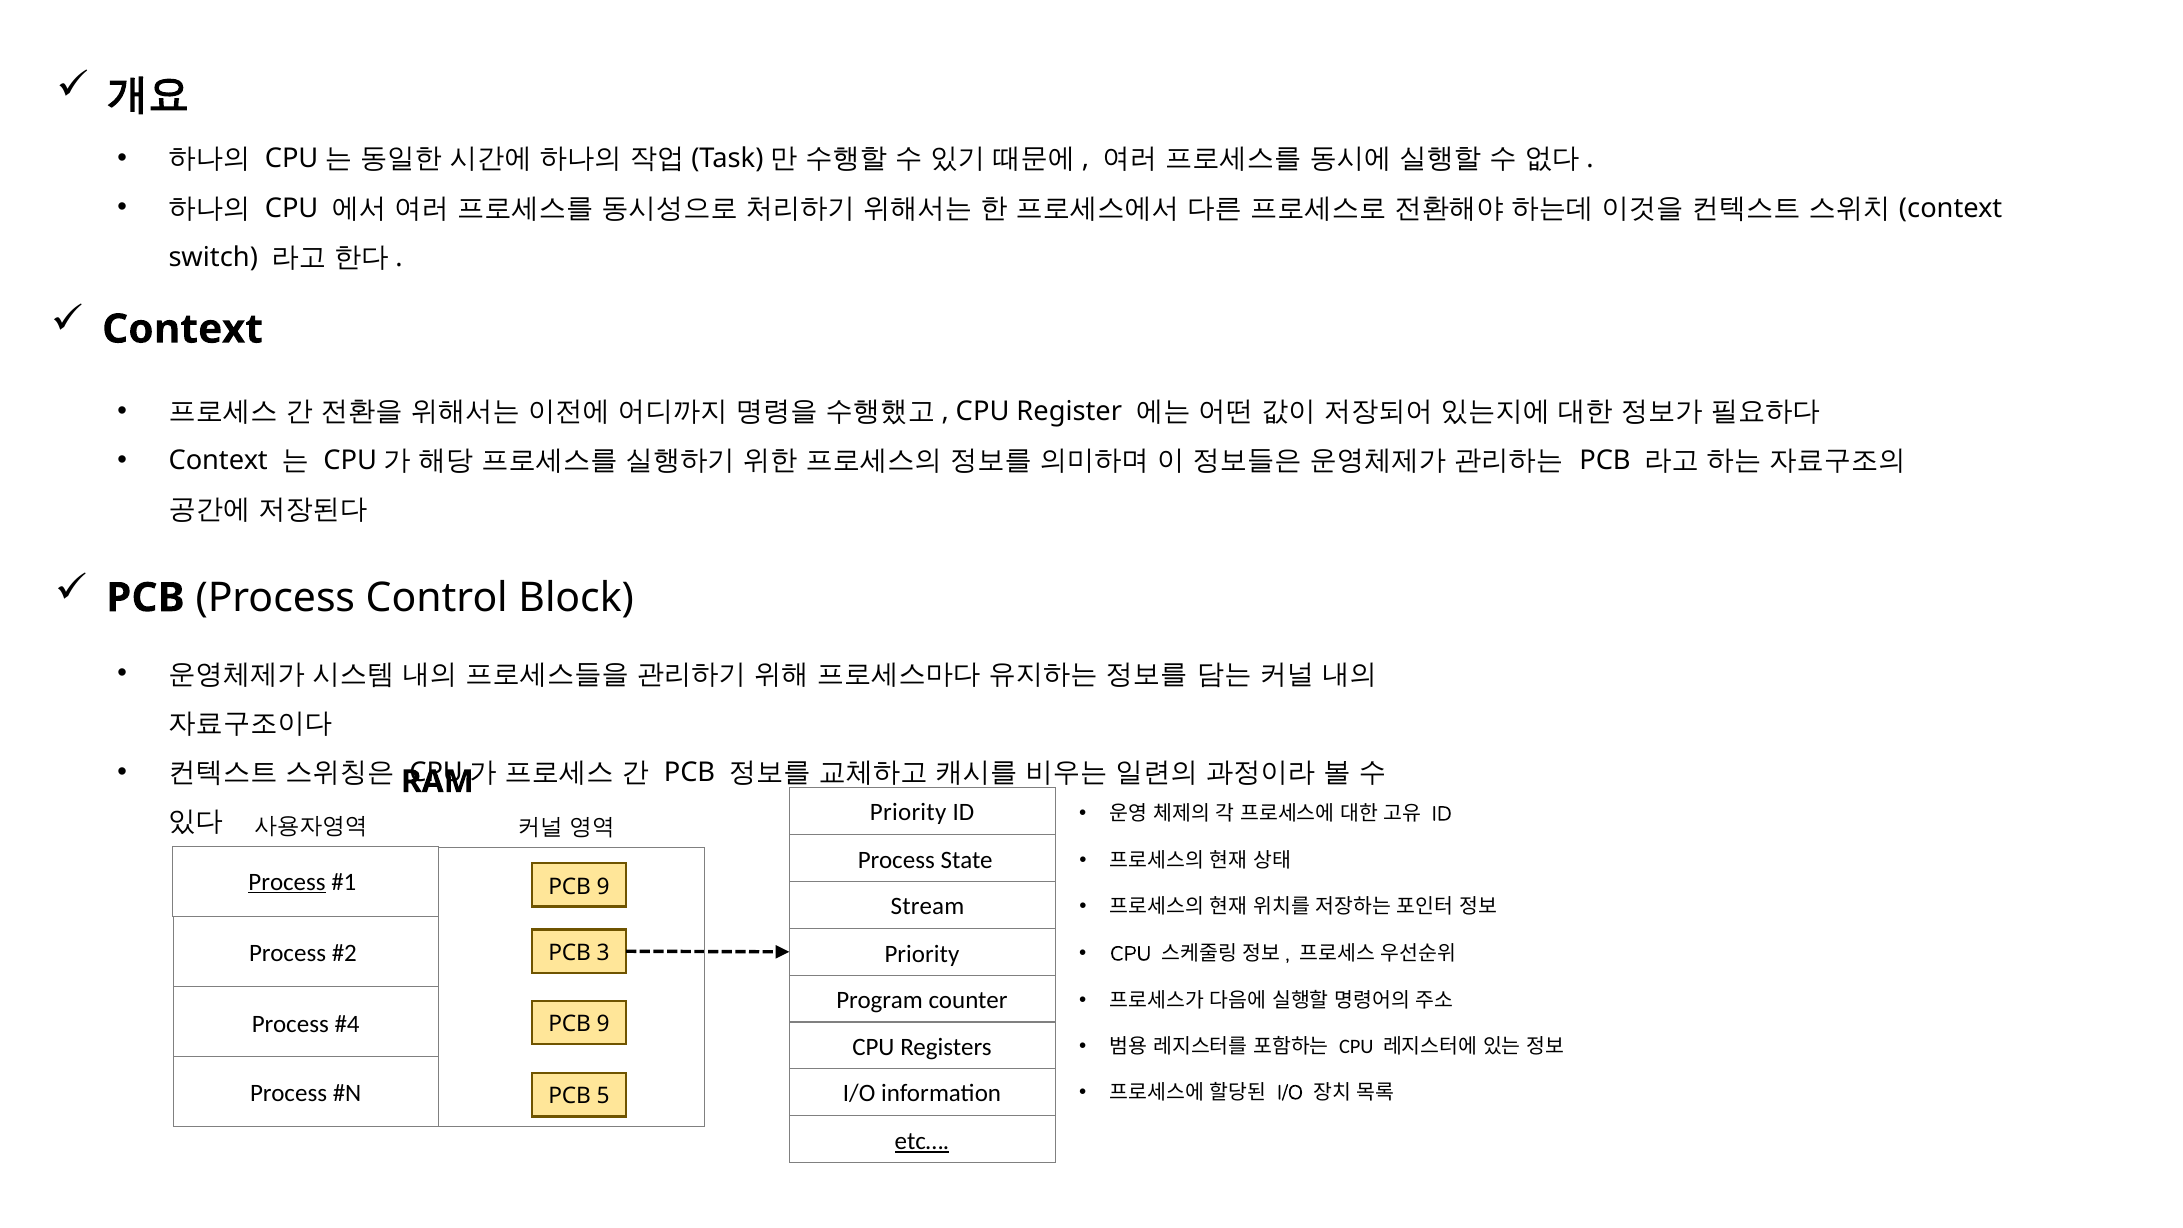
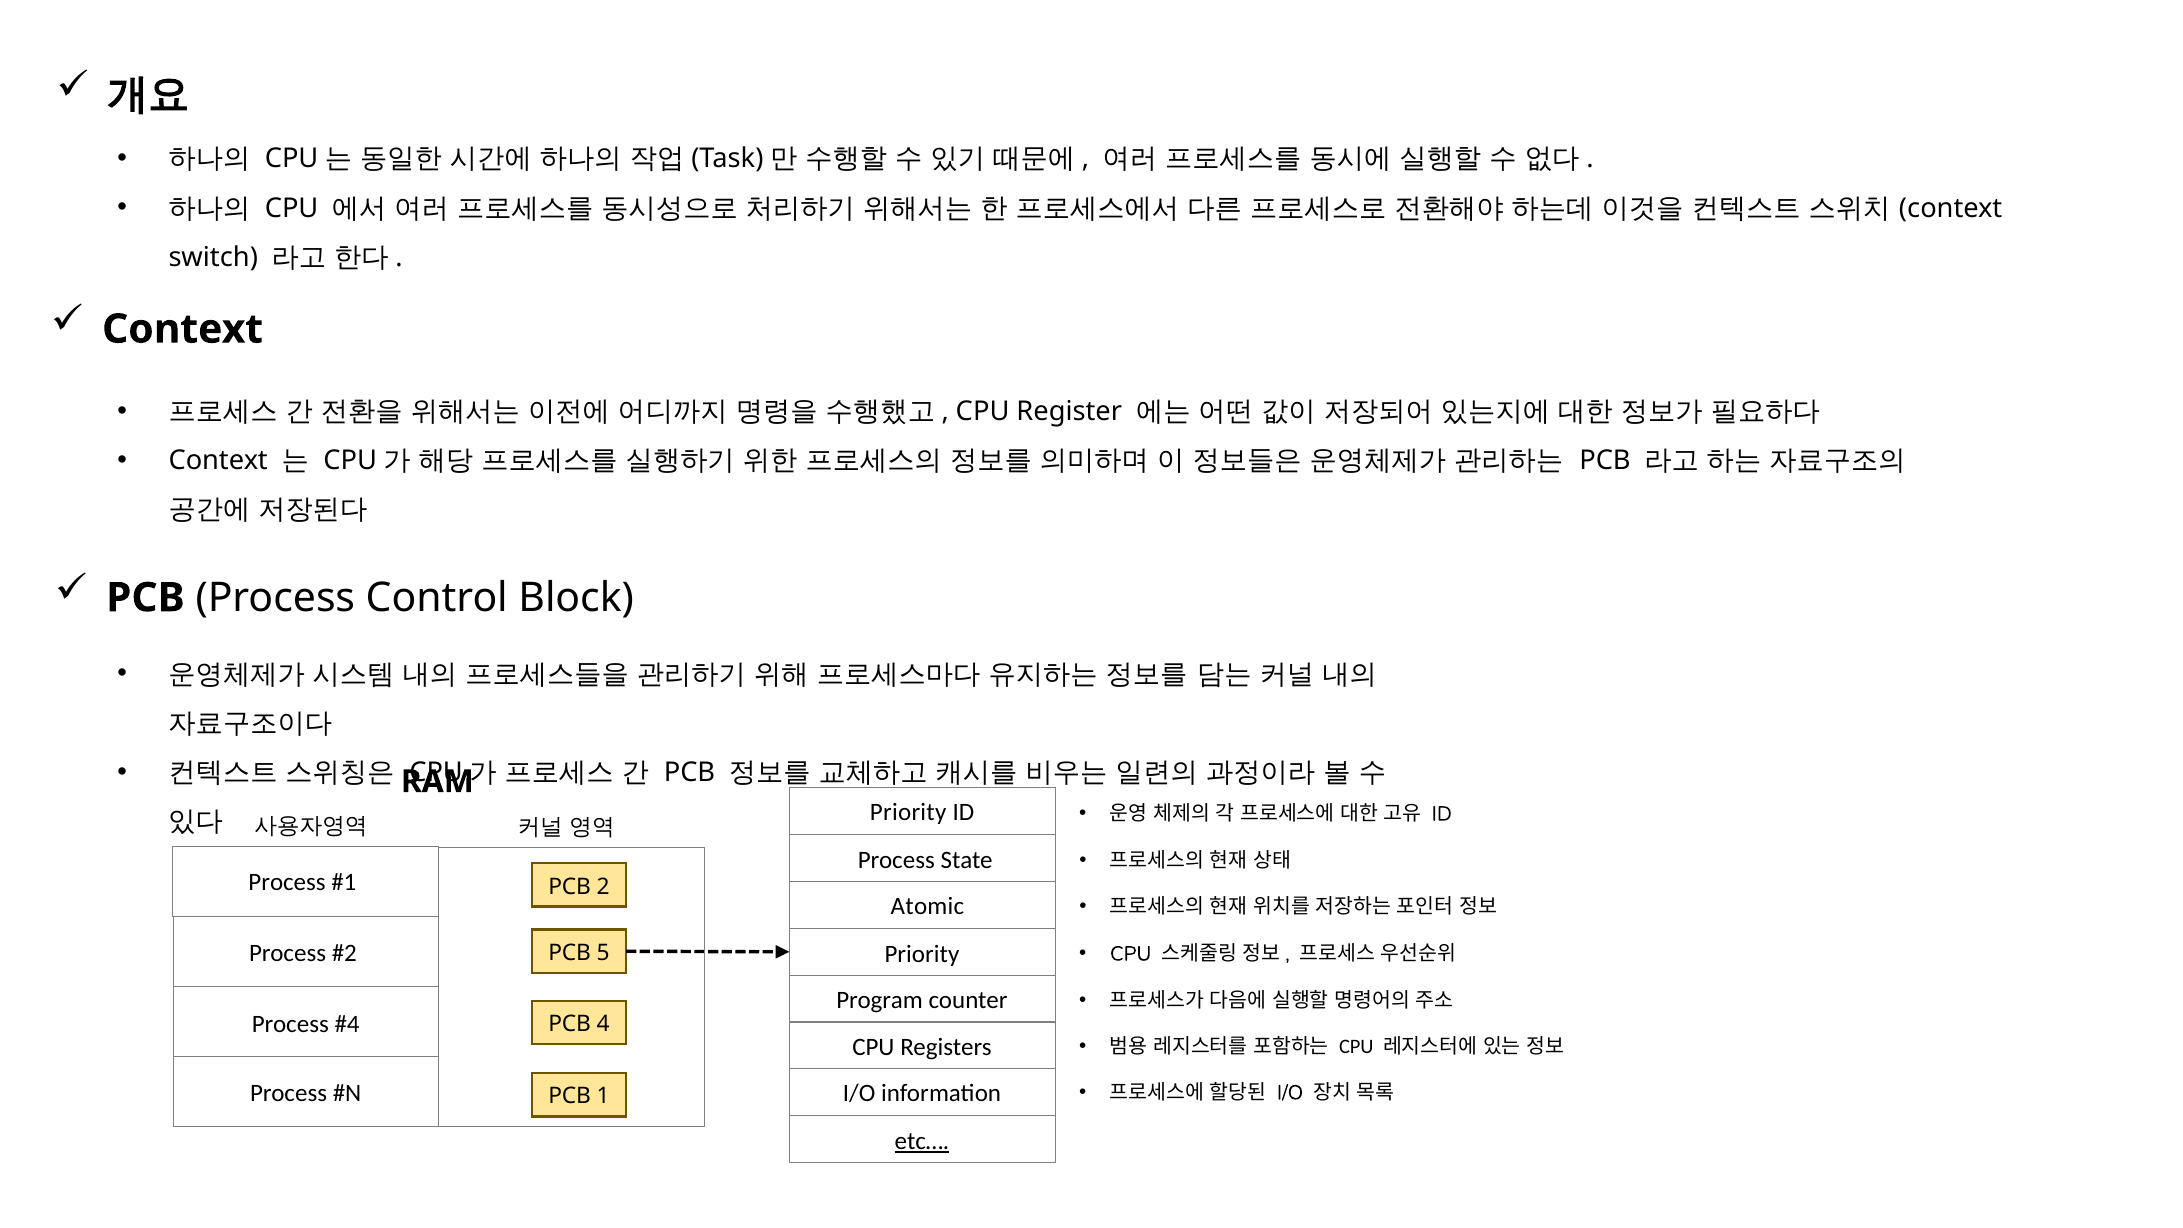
Process at (287, 882) underline: present -> none
9 at (603, 886): 9 -> 2
Stream: Stream -> Atomic
3: 3 -> 5
9 at (603, 1024): 9 -> 4
5: 5 -> 1
